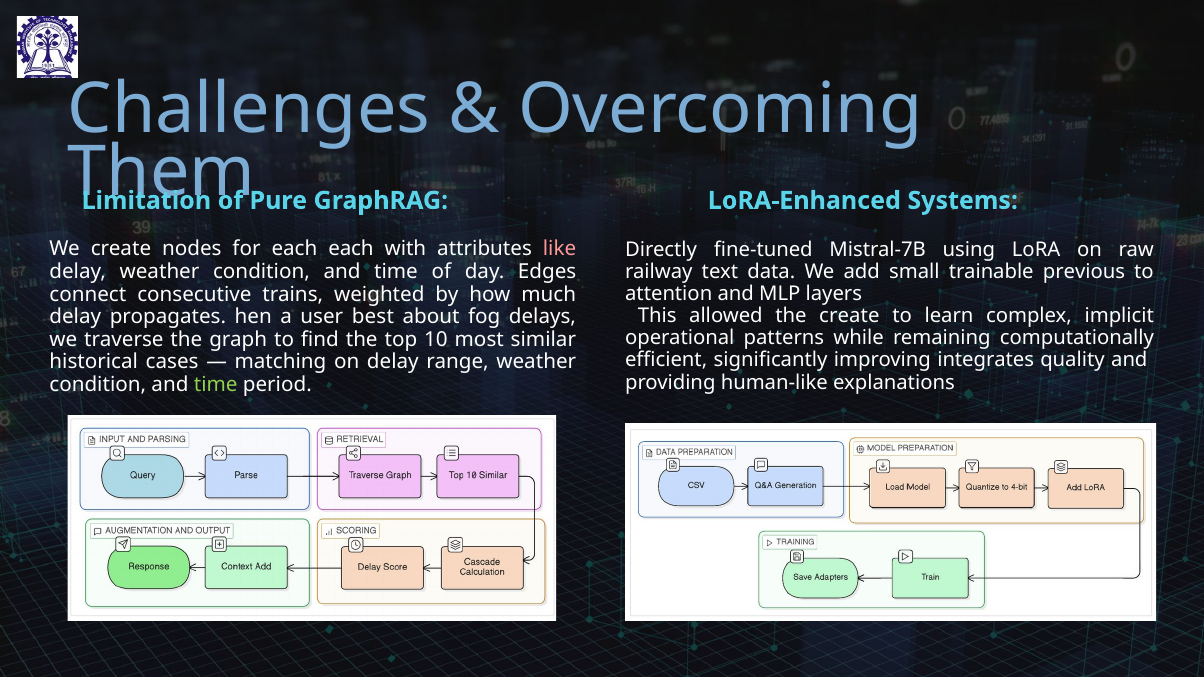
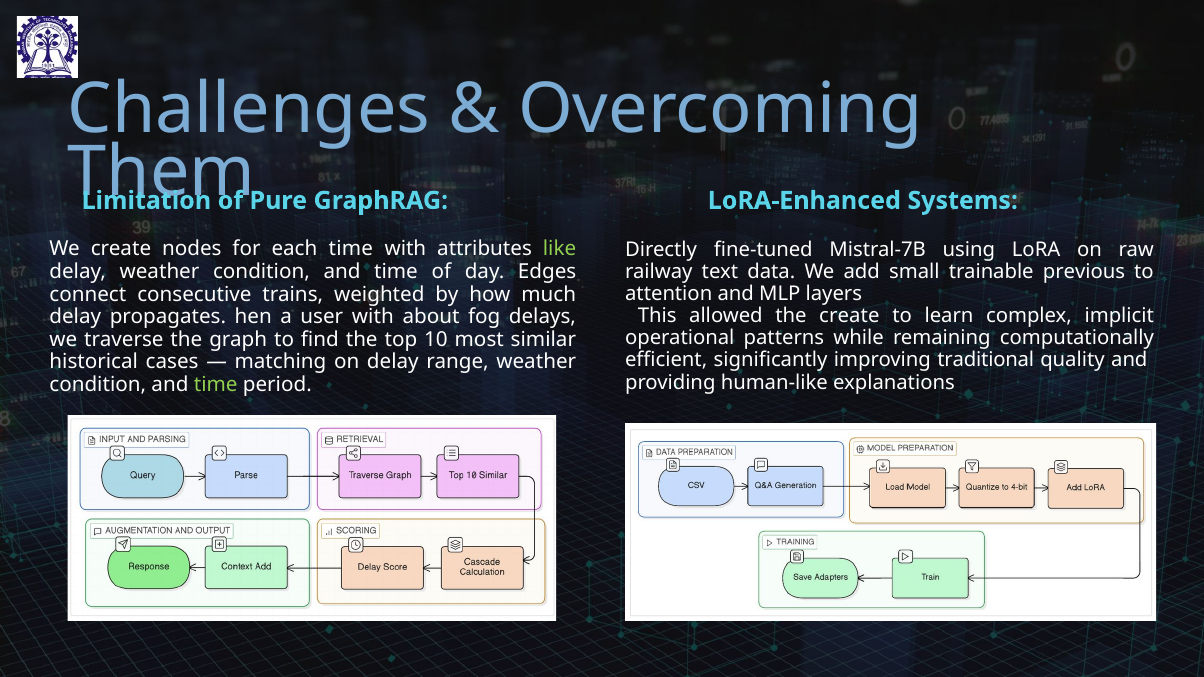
each each: each -> time
like colour: pink -> light green
user best: best -> with
integrates: integrates -> traditional
